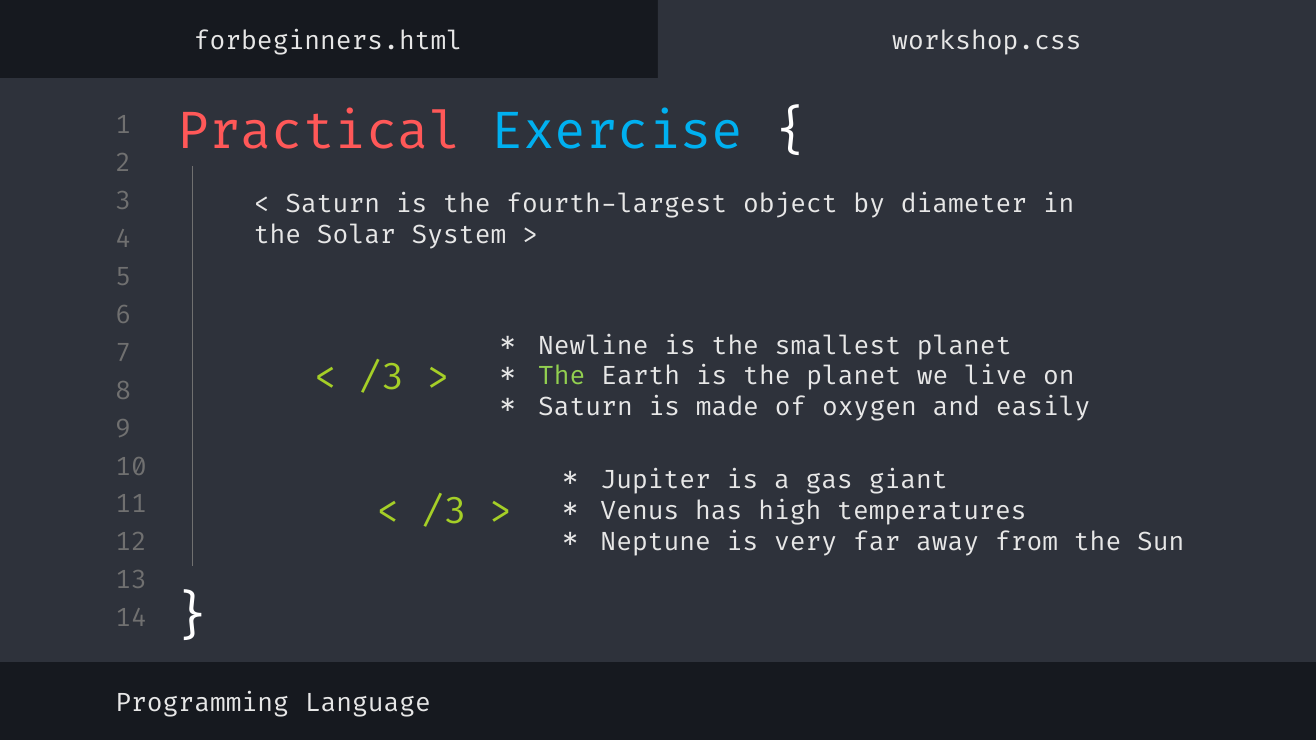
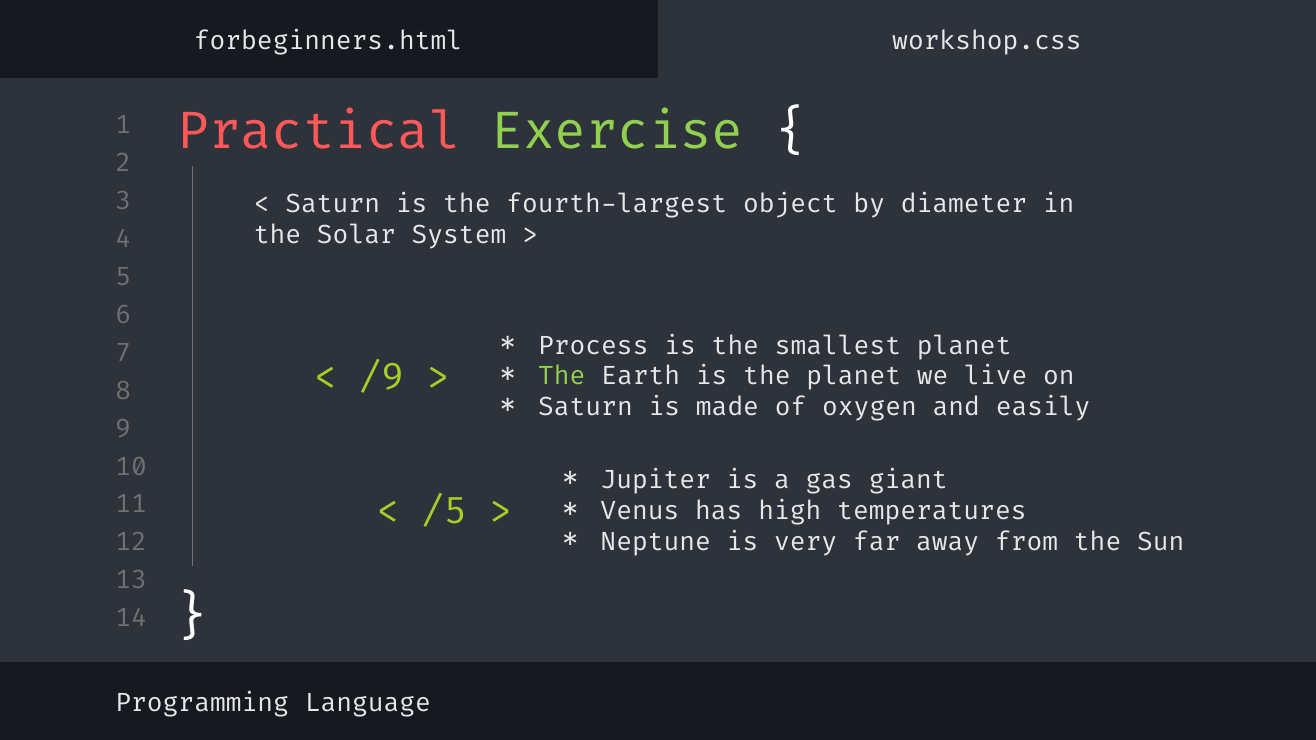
Exercise colour: light blue -> light green
Newline: Newline -> Process
/3 at (382, 377): /3 -> /9
/3 at (444, 512): /3 -> /5
